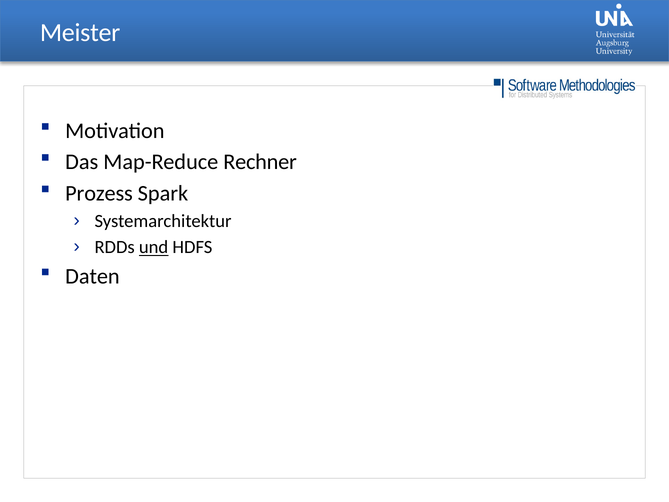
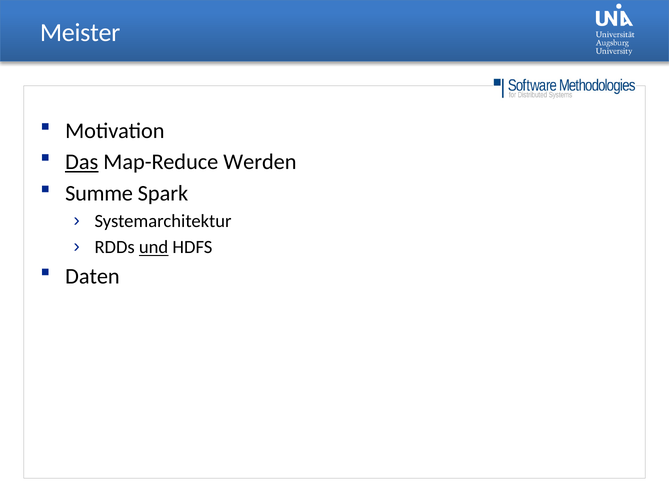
Das underline: none -> present
Rechner: Rechner -> Werden
Prozess: Prozess -> Summe
